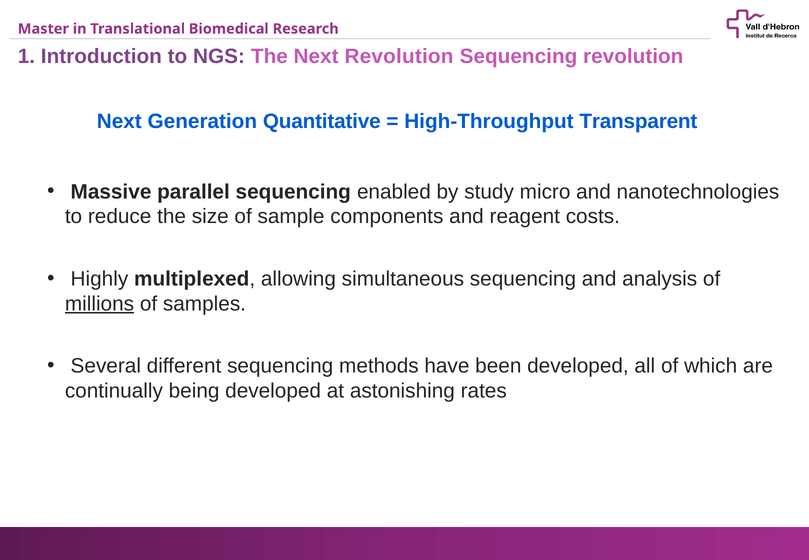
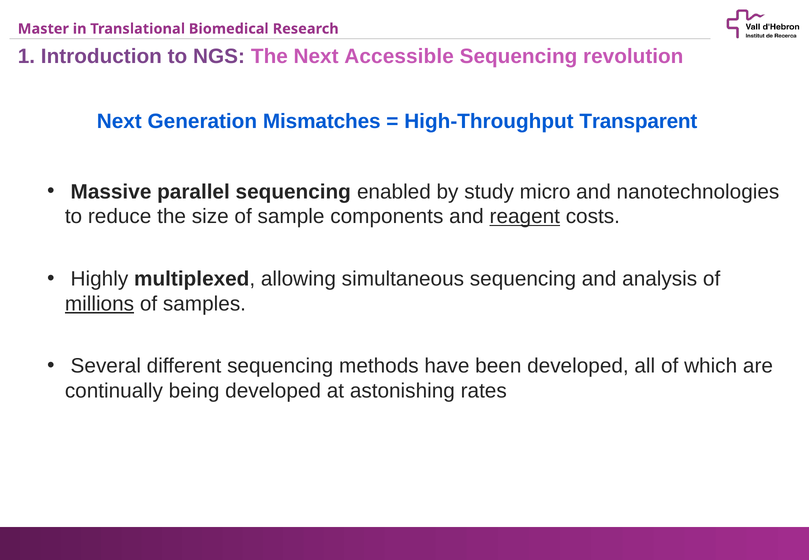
Next Revolution: Revolution -> Accessible
Quantitative: Quantitative -> Mismatches
reagent underline: none -> present
